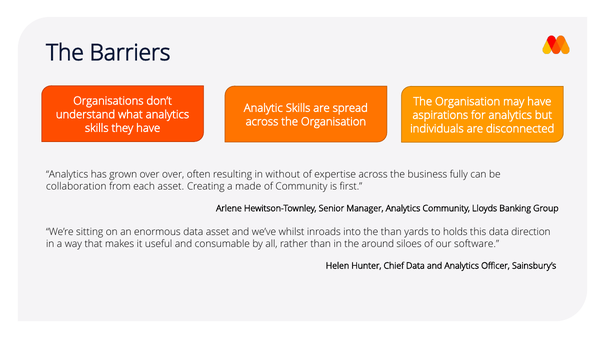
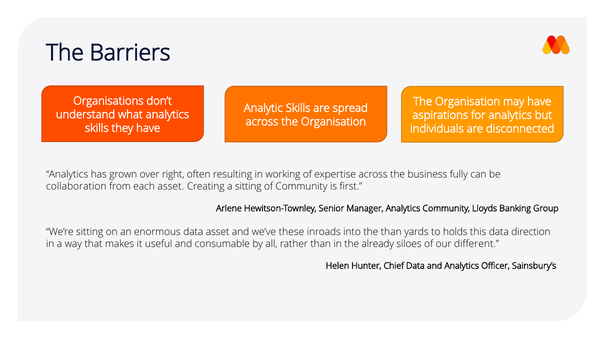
over over: over -> right
without: without -> working
a made: made -> sitting
whilst: whilst -> these
around: around -> already
software: software -> different
